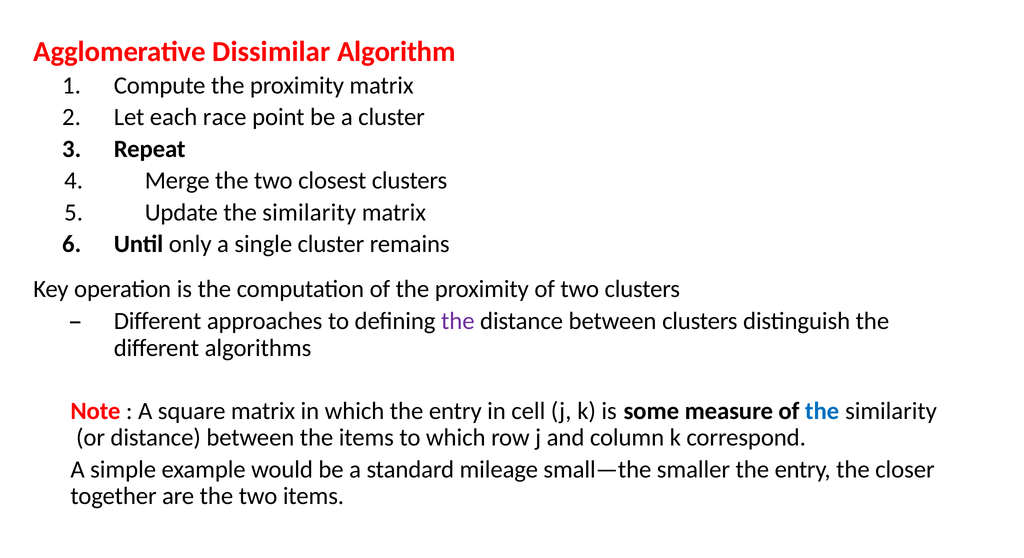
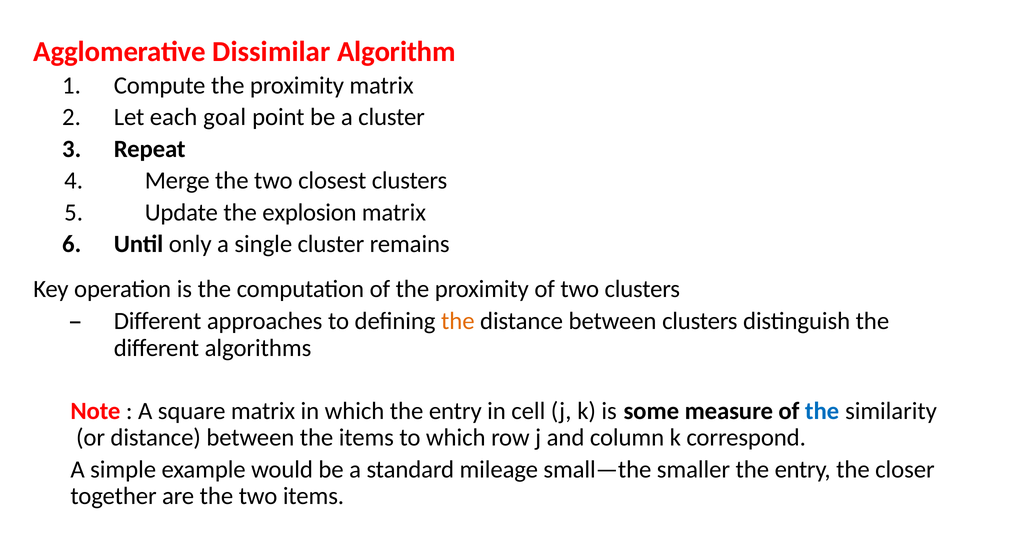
race: race -> goal
Update the similarity: similarity -> explosion
the at (458, 321) colour: purple -> orange
